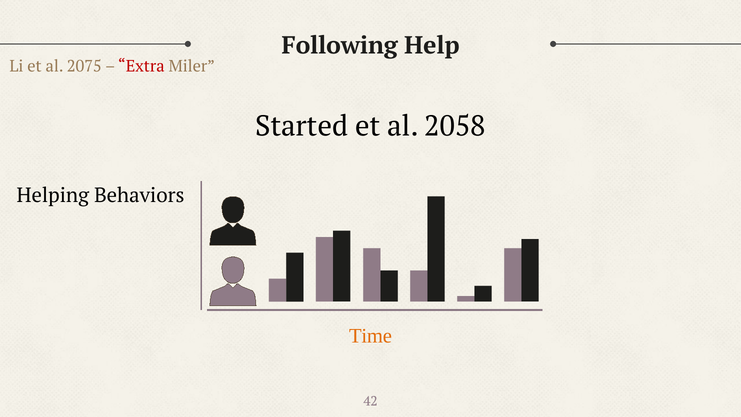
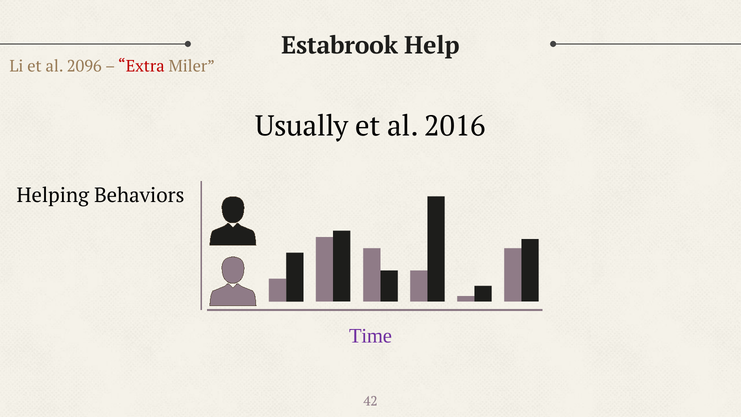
Following: Following -> Estabrook
2075: 2075 -> 2096
Started: Started -> Usually
2058: 2058 -> 2016
Time colour: orange -> purple
